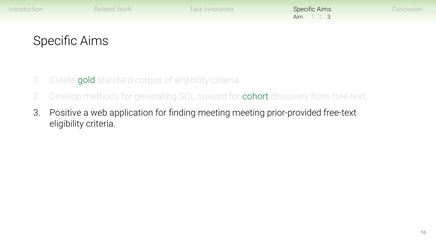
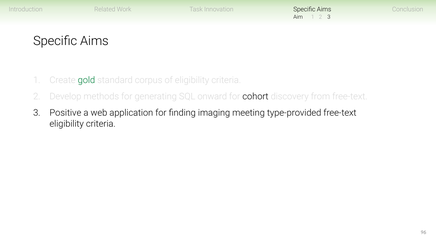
cohort colour: green -> black
finding meeting: meeting -> imaging
prior-provided: prior-provided -> type-provided
